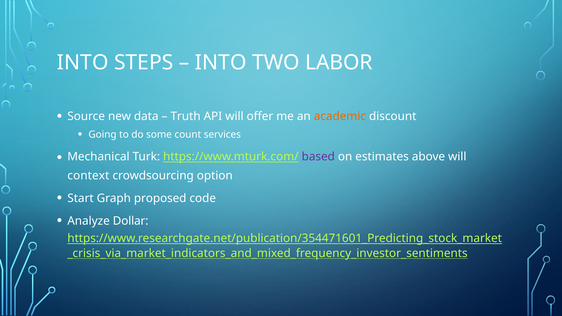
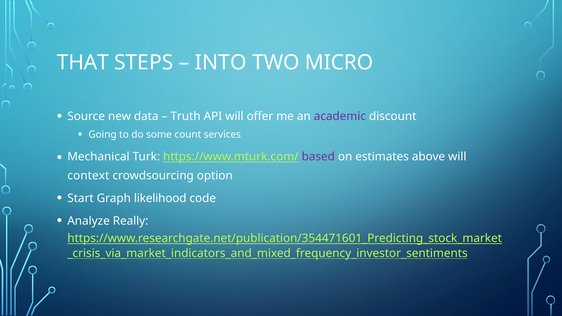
INTO at (83, 62): INTO -> THAT
LABOR: LABOR -> MICRO
academic colour: orange -> purple
proposed: proposed -> likelihood
Dollar: Dollar -> Really
